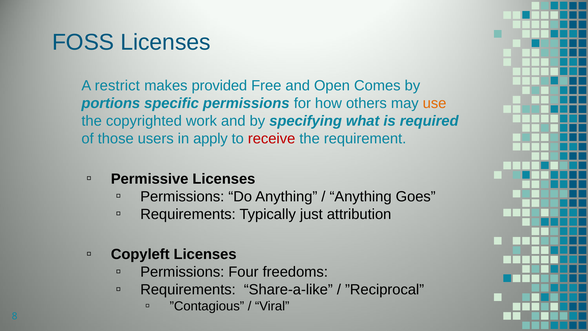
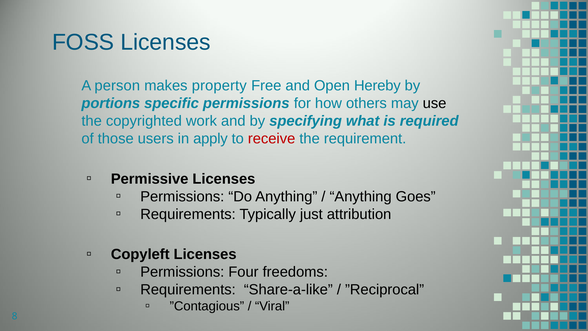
restrict: restrict -> person
provided: provided -> property
Comes: Comes -> Hereby
use colour: orange -> black
